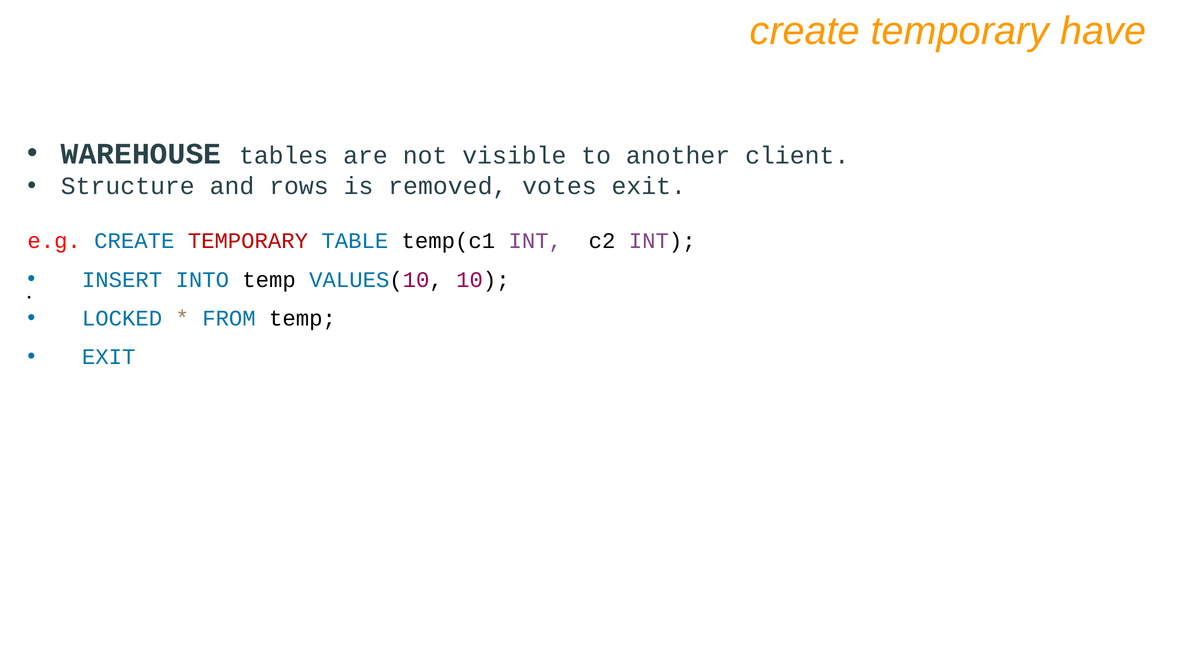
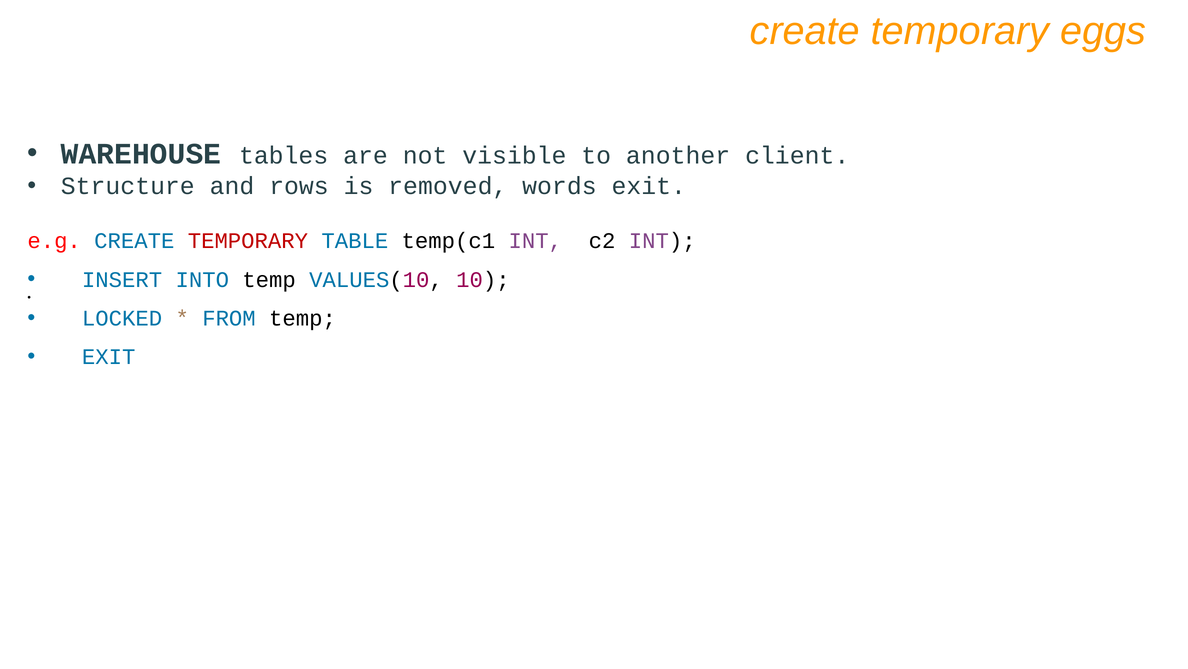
have: have -> eggs
votes: votes -> words
